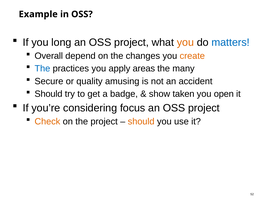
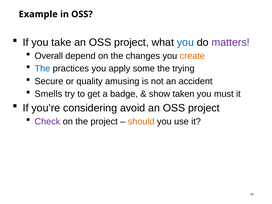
long: long -> take
you at (185, 42) colour: orange -> blue
matters colour: blue -> purple
areas: areas -> some
many: many -> trying
Should at (48, 94): Should -> Smells
open: open -> must
focus: focus -> avoid
Check colour: orange -> purple
